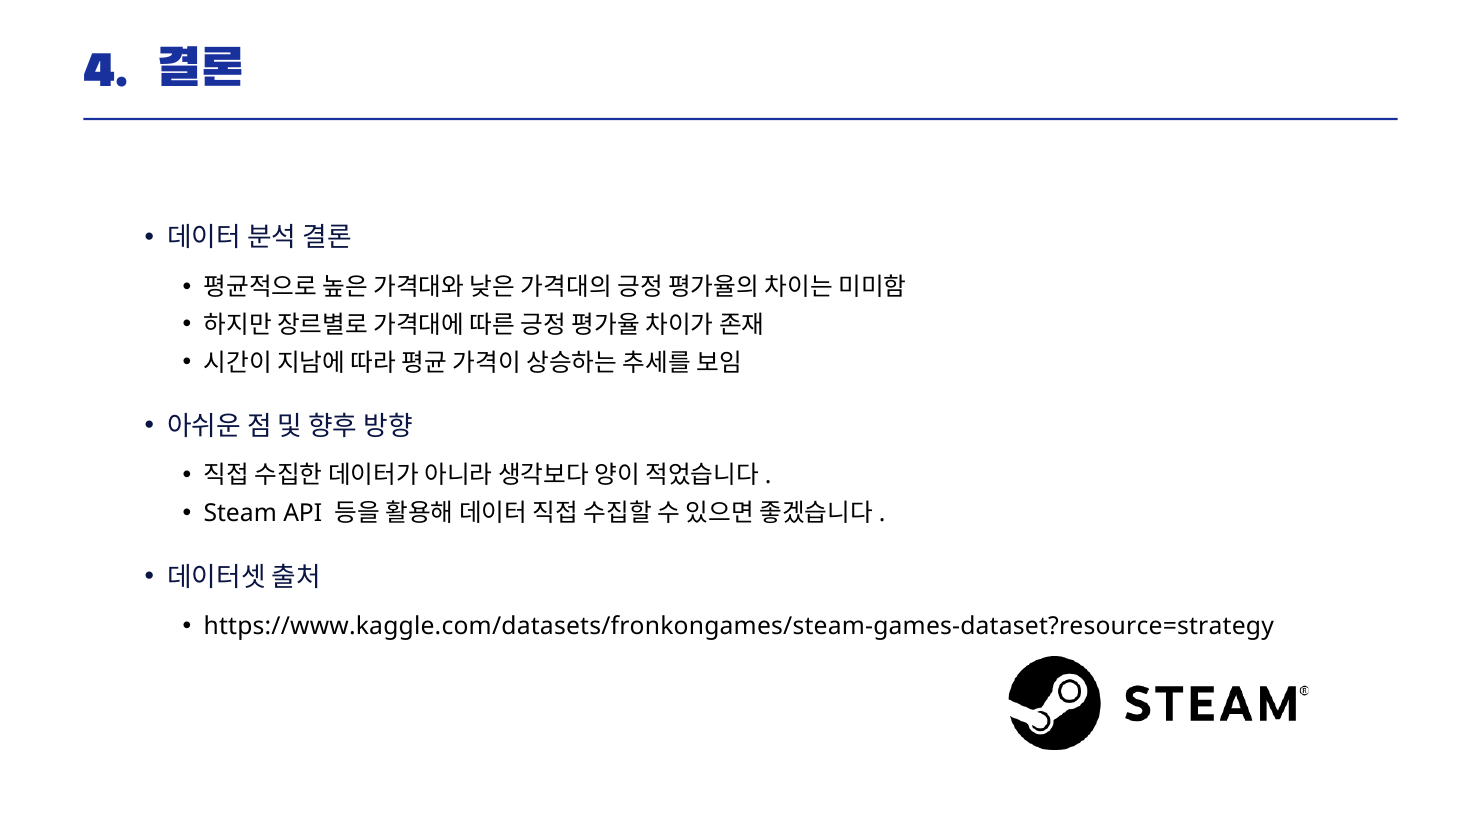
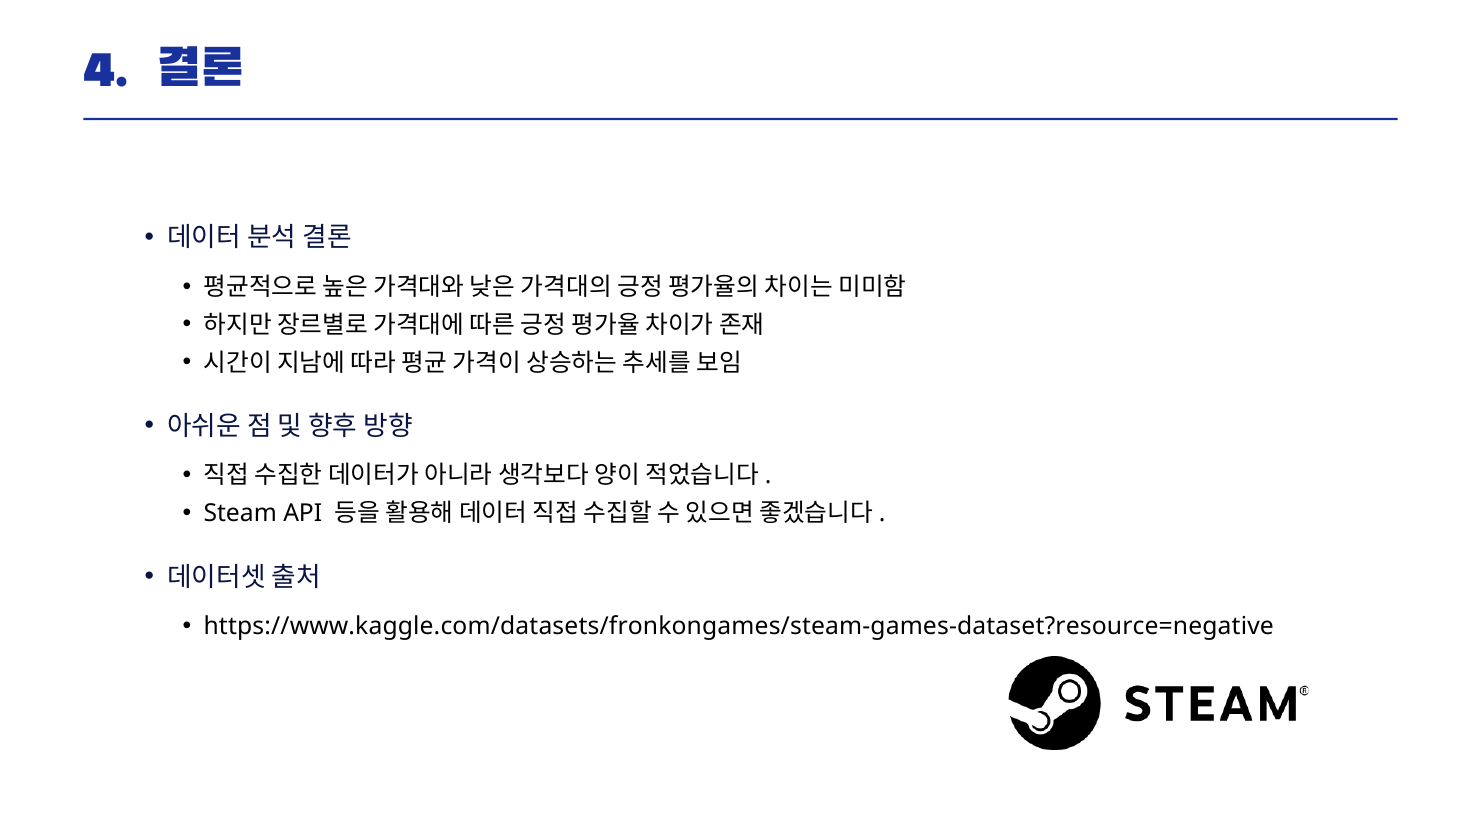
https://www.kaggle.com/datasets/fronkongames/steam-games-dataset?resource=strategy: https://www.kaggle.com/datasets/fronkongames/steam-games-dataset?resource=strategy -> https://www.kaggle.com/datasets/fronkongames/steam-games-dataset?resource=negative
